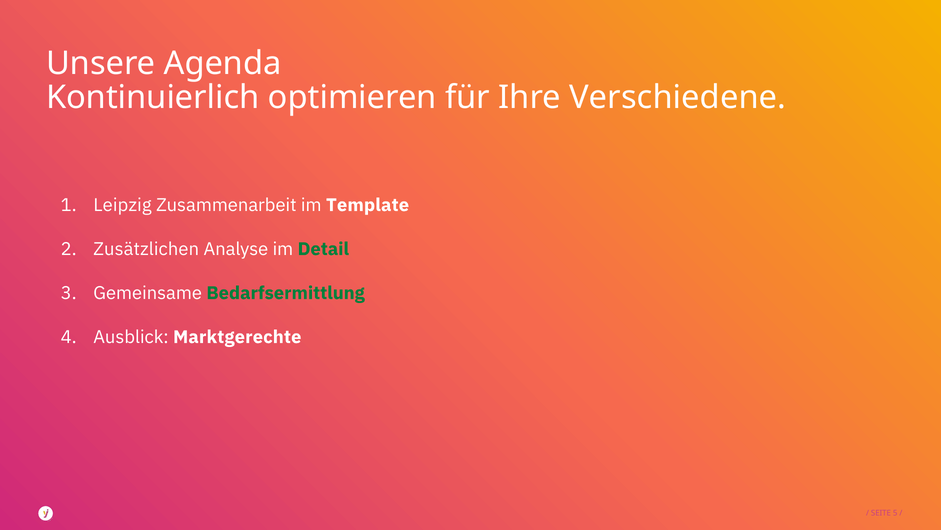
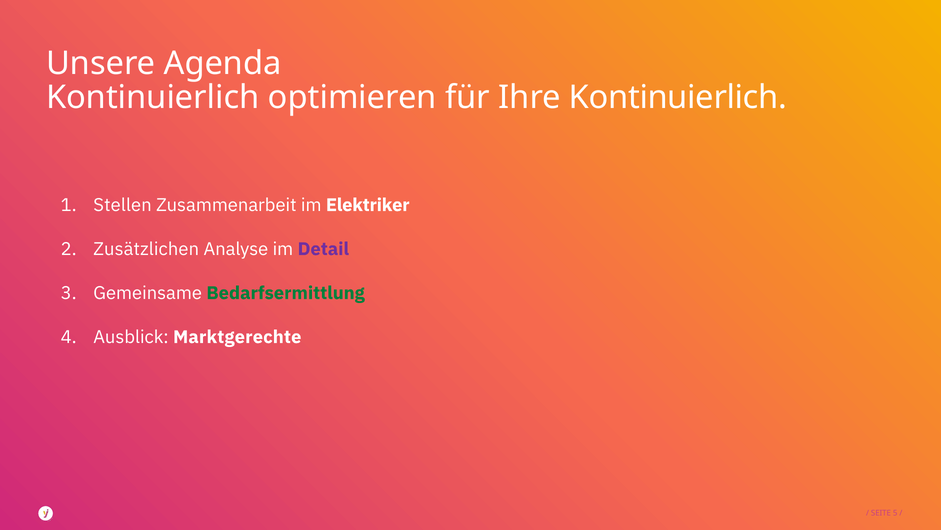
Ihre Verschiedene: Verschiedene -> Kontinuierlich
Leipzig: Leipzig -> Stellen
Template: Template -> Elektriker
Detail colour: green -> purple
